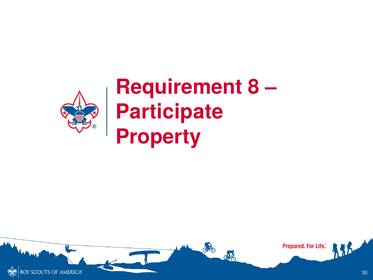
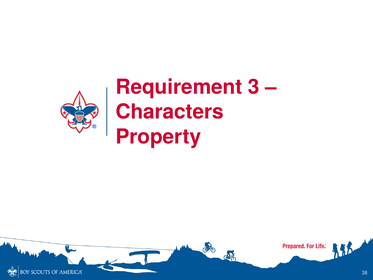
8: 8 -> 3
Participate: Participate -> Characters
